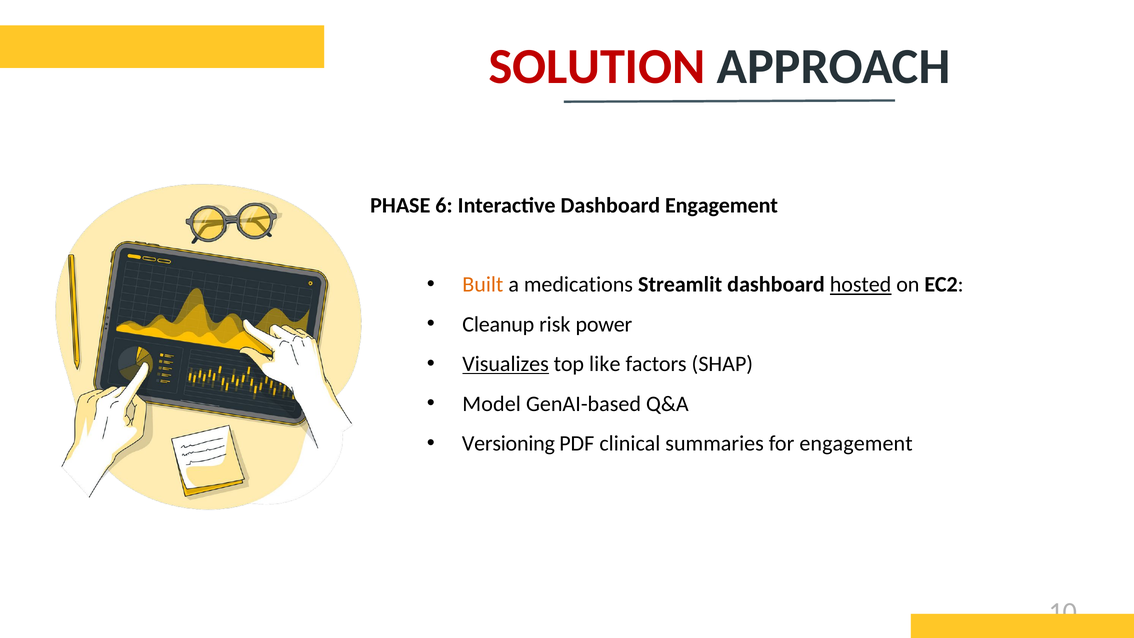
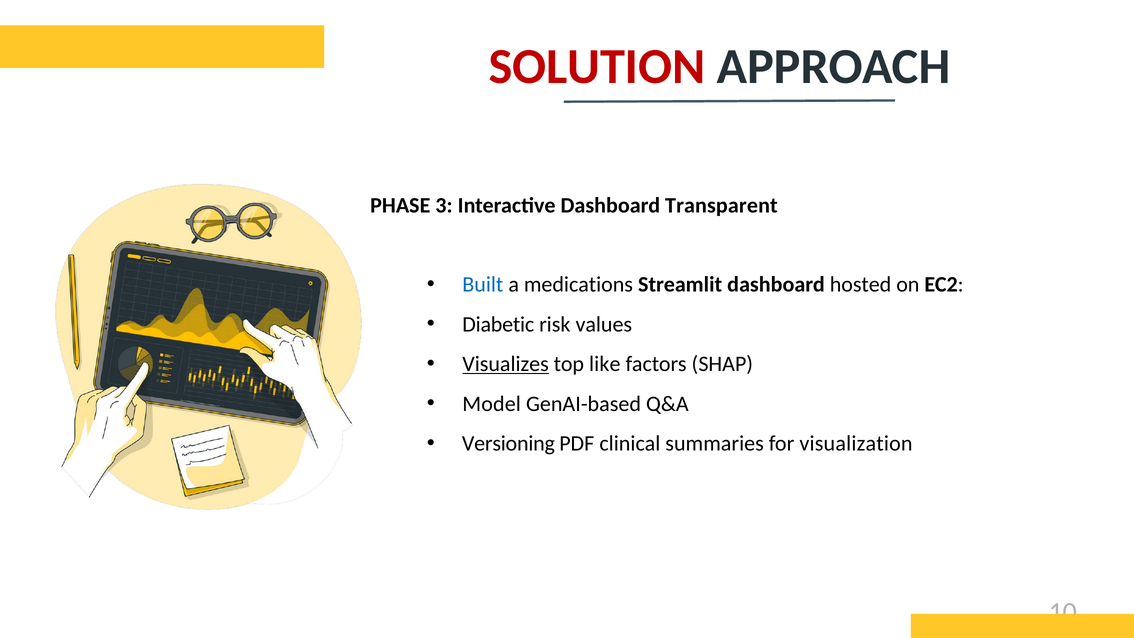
6: 6 -> 3
Dashboard Engagement: Engagement -> Transparent
Built colour: orange -> blue
hosted underline: present -> none
Cleanup: Cleanup -> Diabetic
power: power -> values
for engagement: engagement -> visualization
